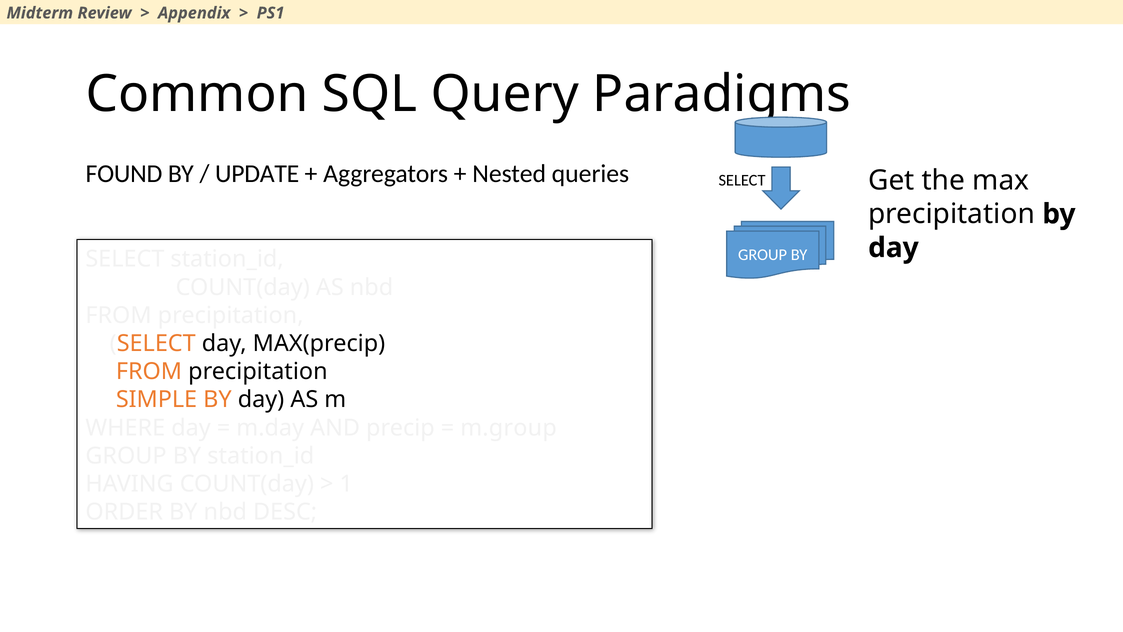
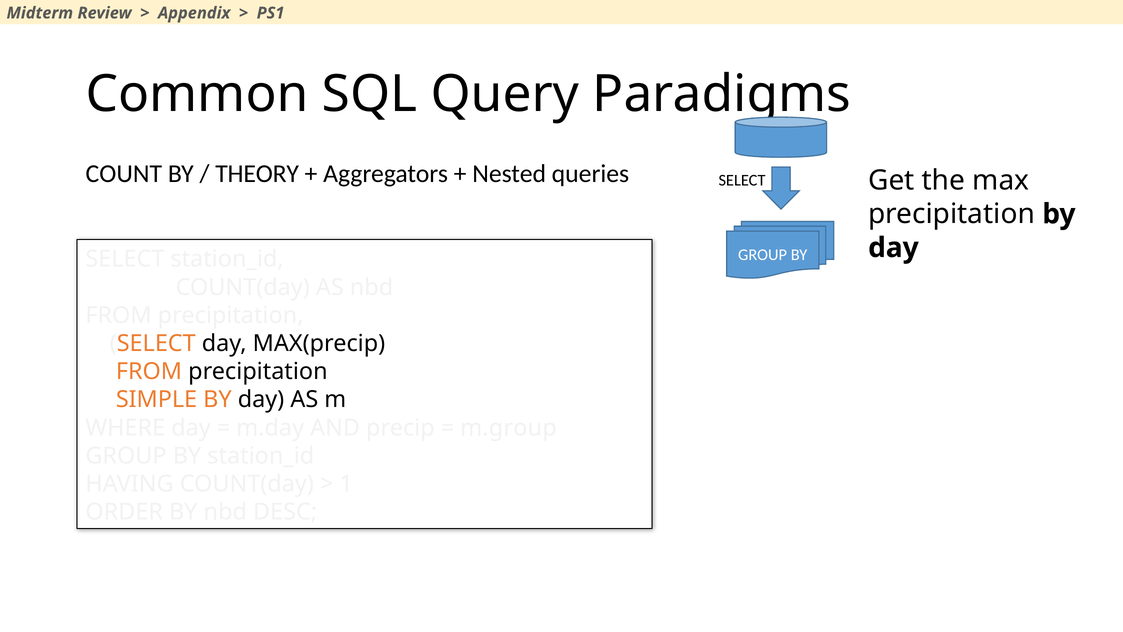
FOUND: FOUND -> COUNT
UPDATE: UPDATE -> THEORY
